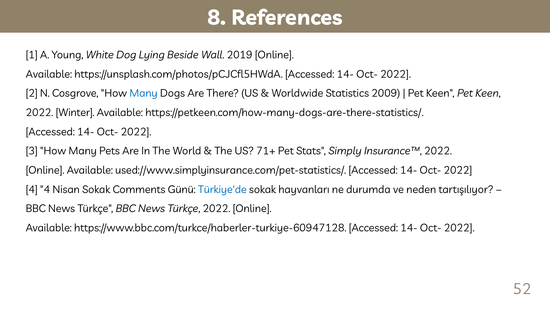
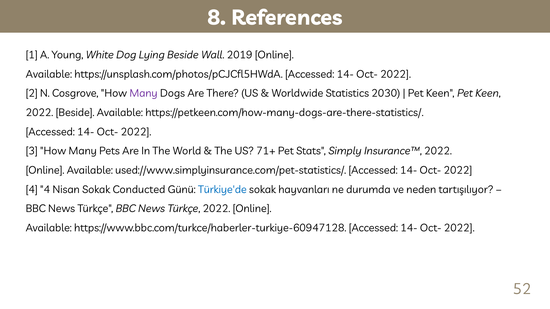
Many at (143, 94) colour: blue -> purple
2009: 2009 -> 2030
2022 Winter: Winter -> Beside
Comments: Comments -> Conducted
